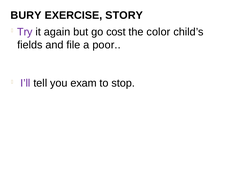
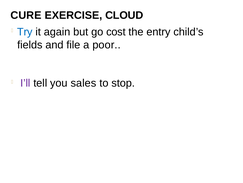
BURY: BURY -> CURE
STORY: STORY -> CLOUD
Try colour: purple -> blue
color: color -> entry
exam: exam -> sales
